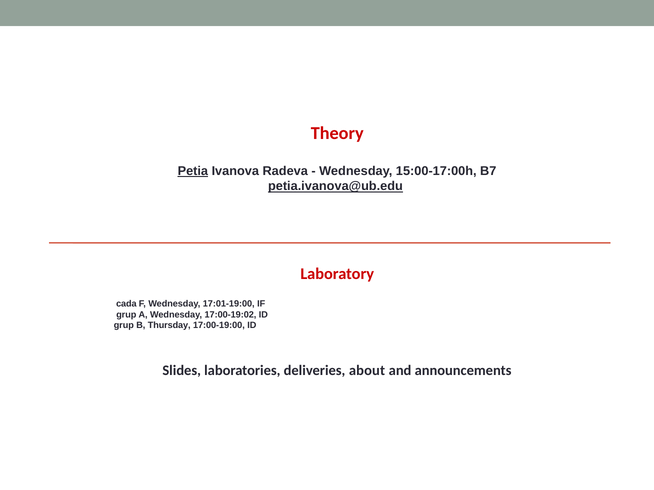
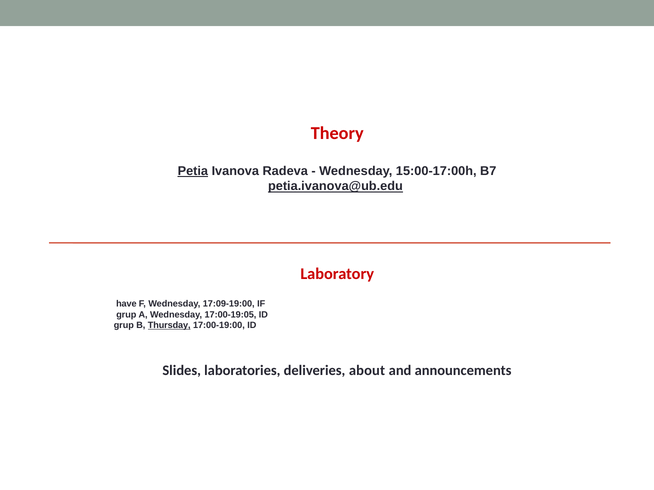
cada: cada -> have
17:01-19:00: 17:01-19:00 -> 17:09-19:00
17:00-19:02: 17:00-19:02 -> 17:00-19:05
Thursday underline: none -> present
